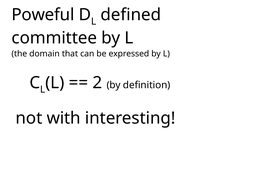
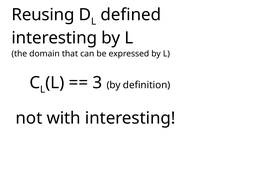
Poweful: Poweful -> Reusing
committee at (54, 38): committee -> interesting
2: 2 -> 3
